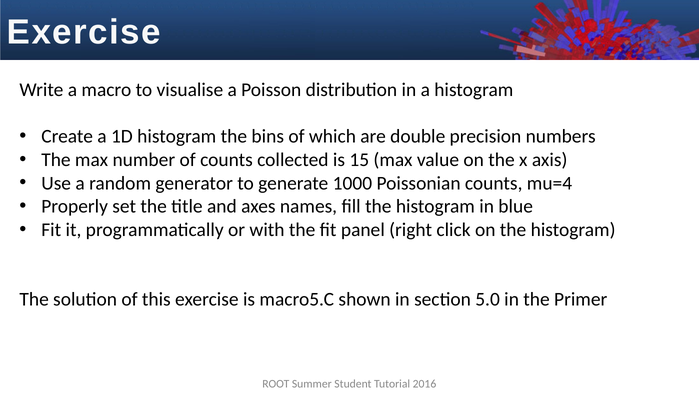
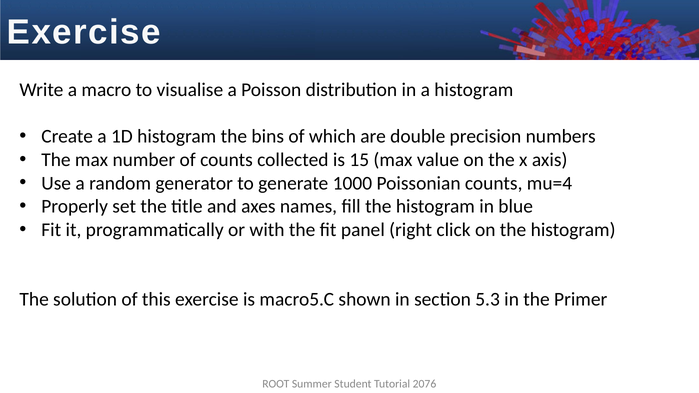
5.0: 5.0 -> 5.3
2016: 2016 -> 2076
